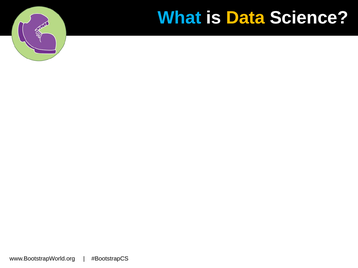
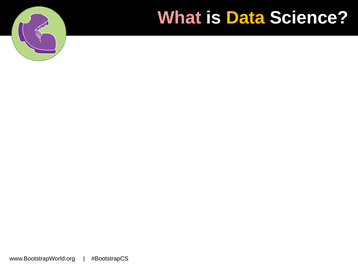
What colour: light blue -> pink
